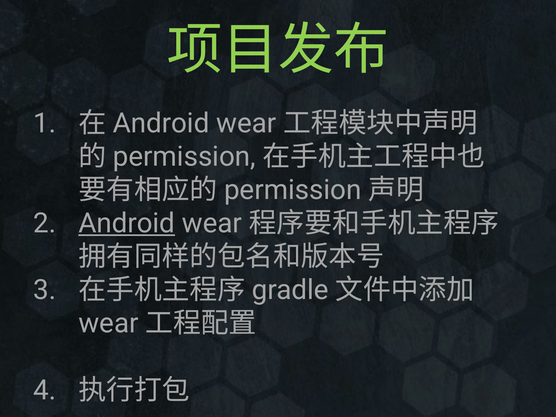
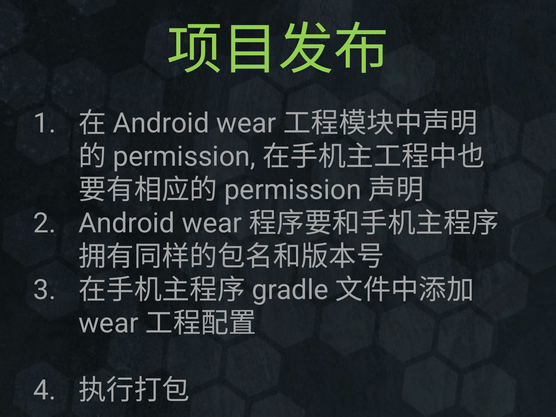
Android underline: present -> none
